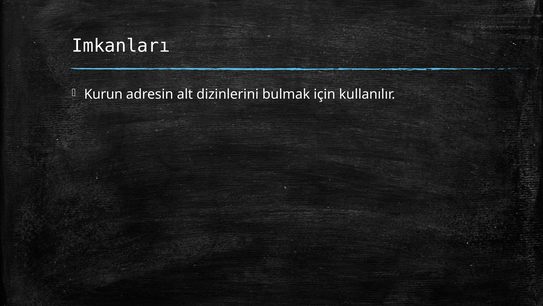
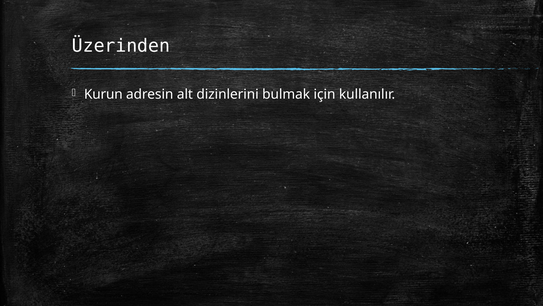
Imkanları: Imkanları -> Üzerinden
